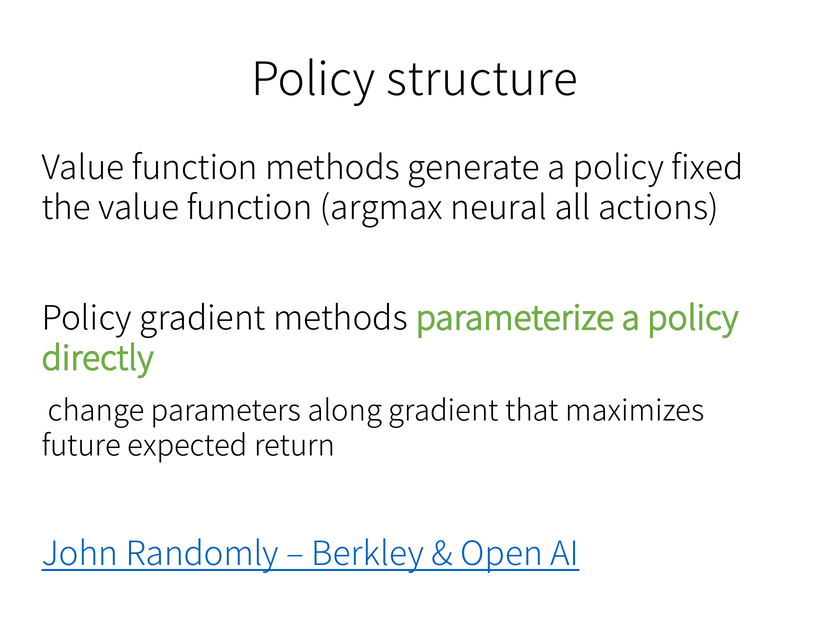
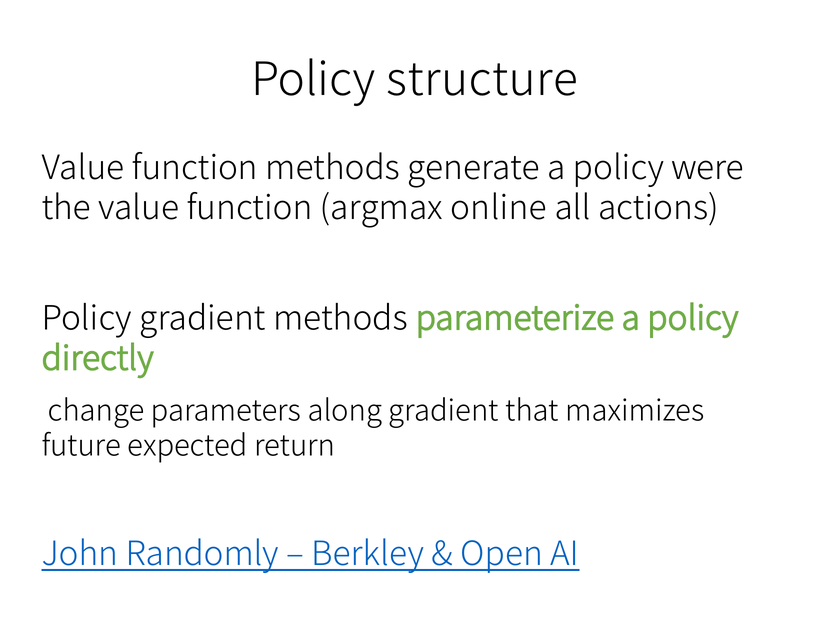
fixed: fixed -> were
neural: neural -> online
